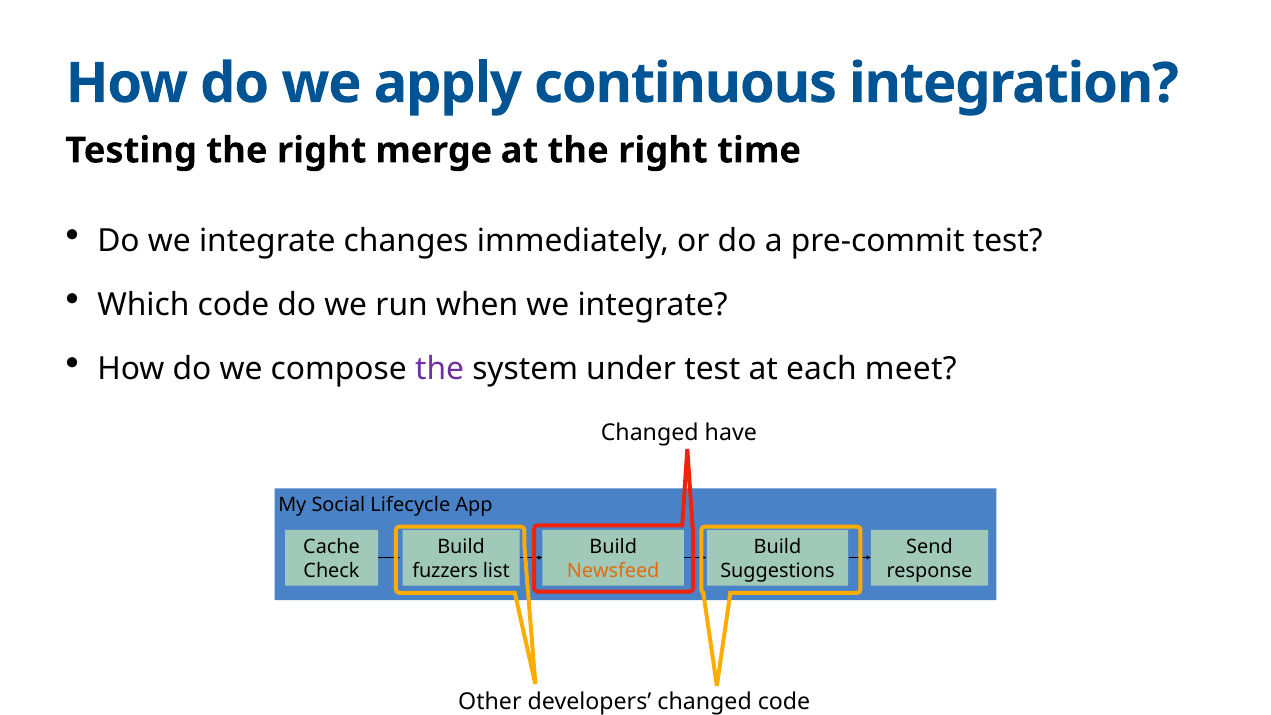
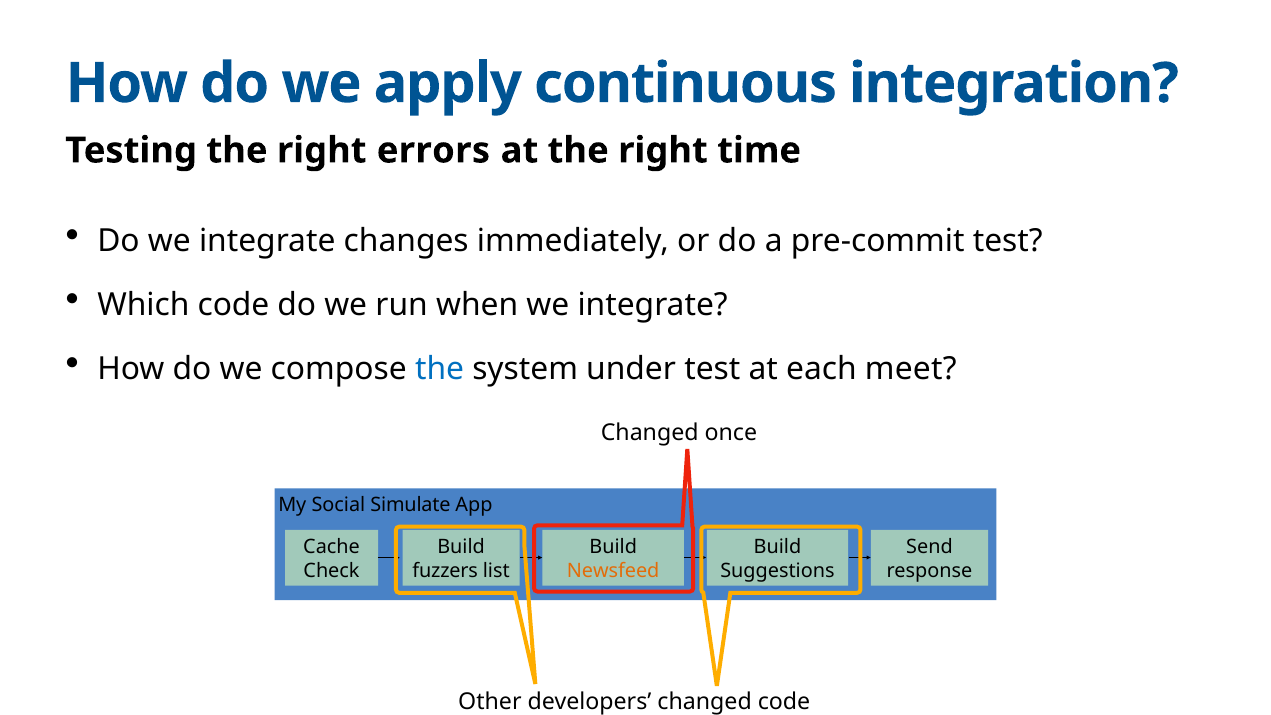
merge: merge -> errors
the at (440, 369) colour: purple -> blue
have: have -> once
Lifecycle: Lifecycle -> Simulate
